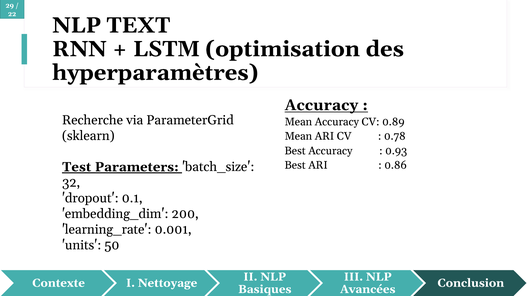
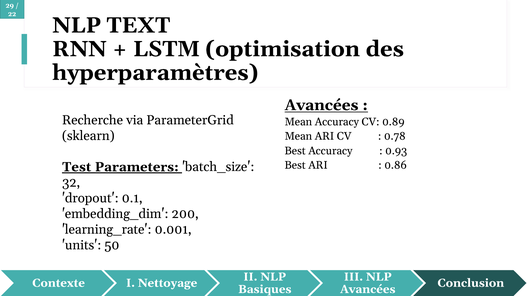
Accuracy at (321, 105): Accuracy -> Avancées
